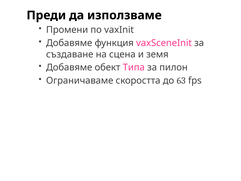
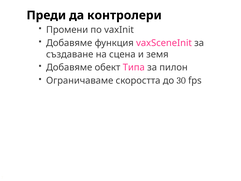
използваме: използваме -> контролери
63: 63 -> 30
